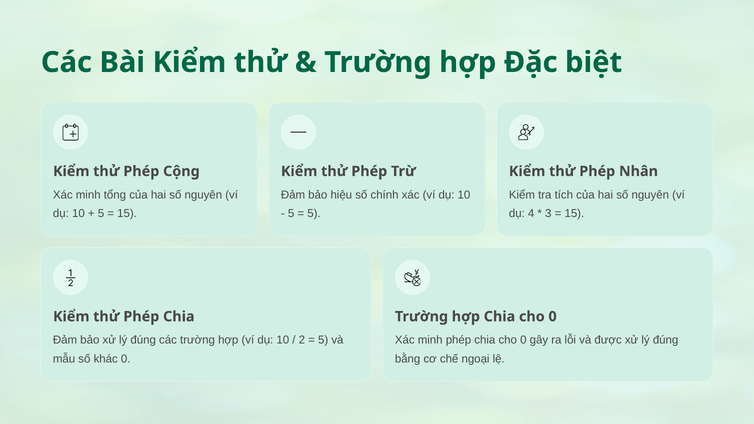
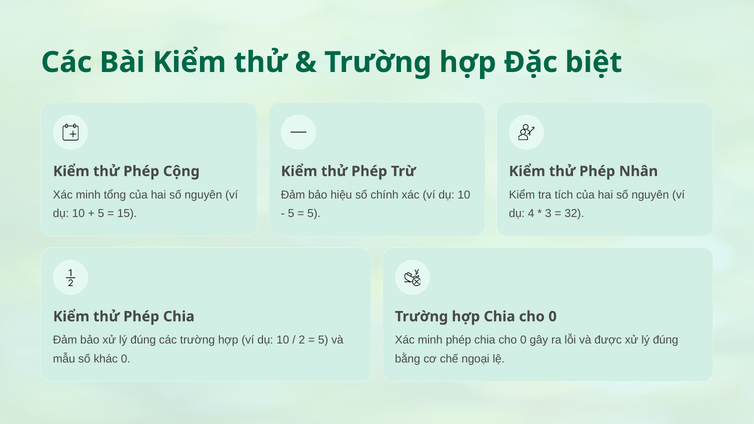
15 at (574, 214): 15 -> 32
